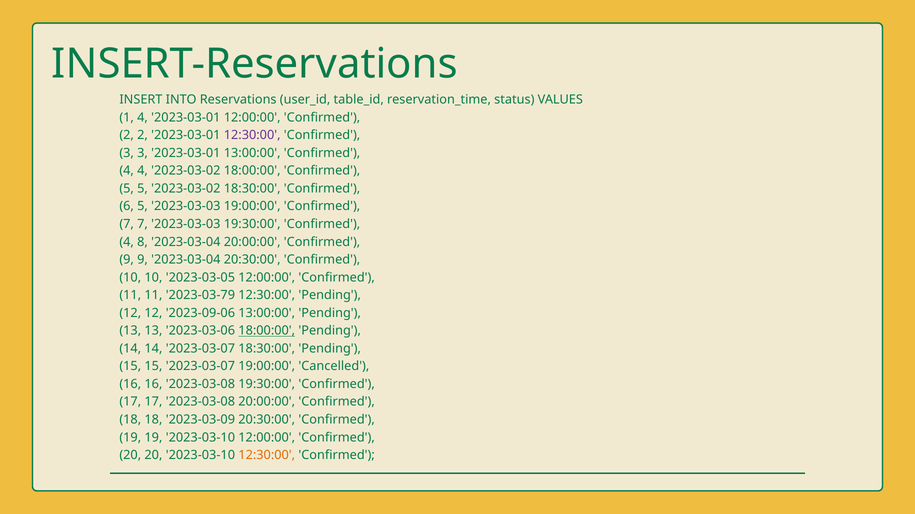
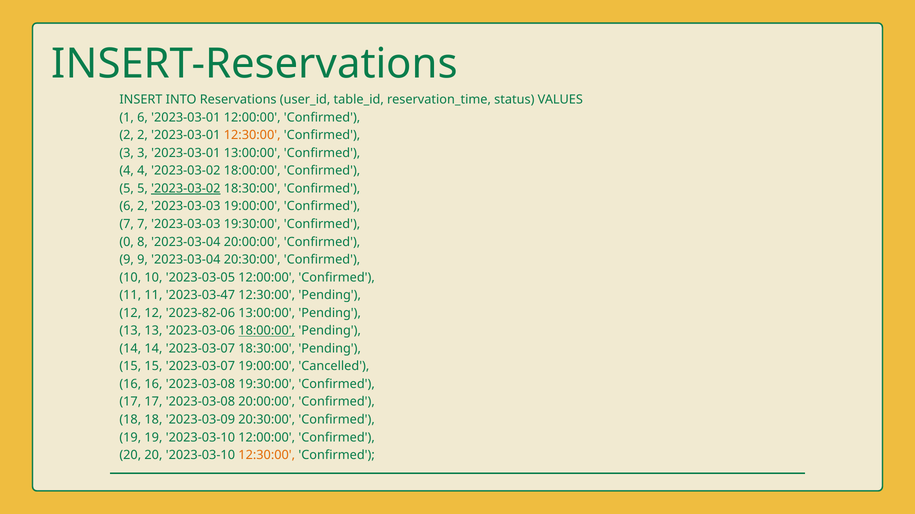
1 4: 4 -> 6
12:30:00 at (252, 135) colour: purple -> orange
2023-03-02 at (186, 189) underline: none -> present
6 5: 5 -> 2
4 at (127, 242): 4 -> 0
2023-03-79: 2023-03-79 -> 2023-03-47
2023-09-06: 2023-09-06 -> 2023-82-06
